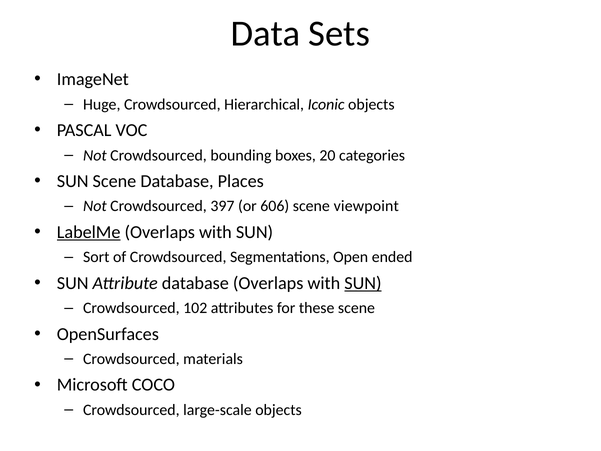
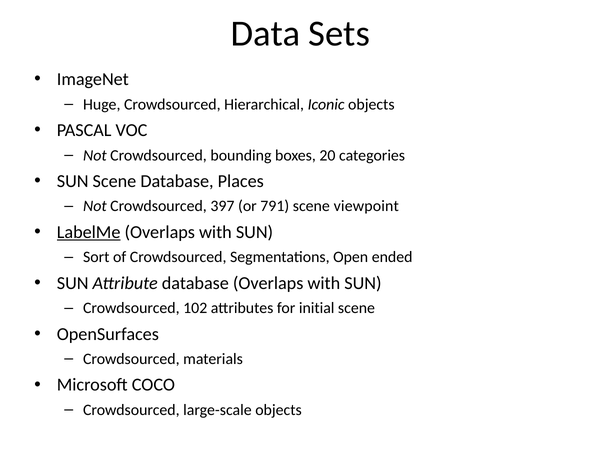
606: 606 -> 791
SUN at (363, 283) underline: present -> none
these: these -> initial
